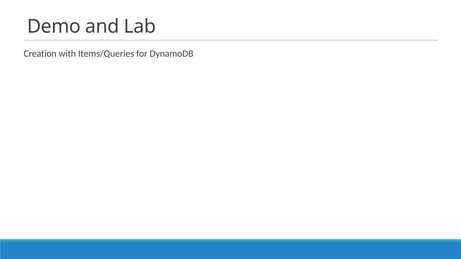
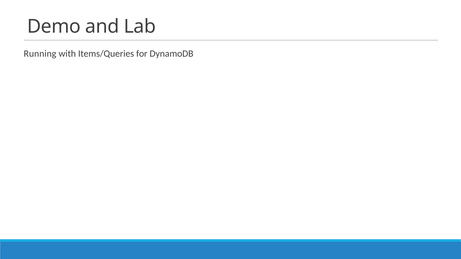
Creation: Creation -> Running
